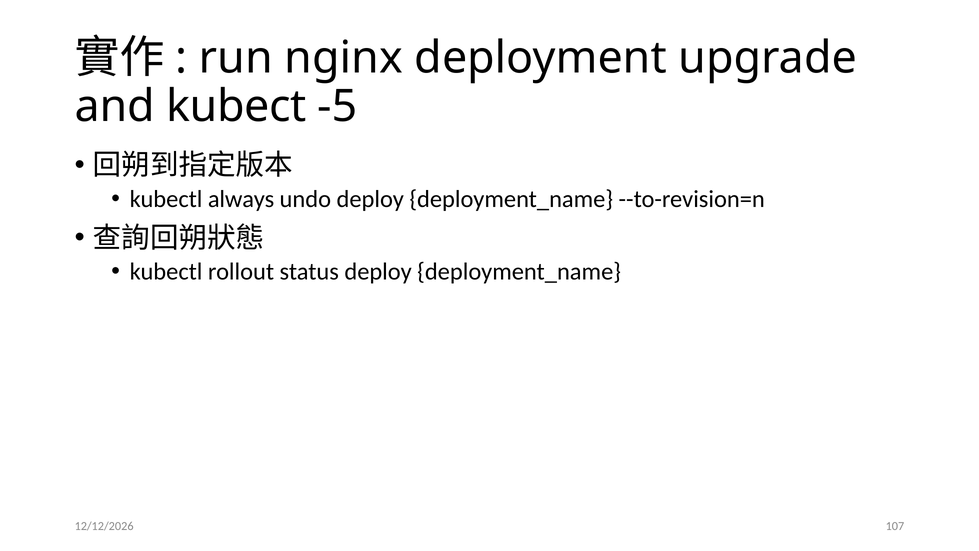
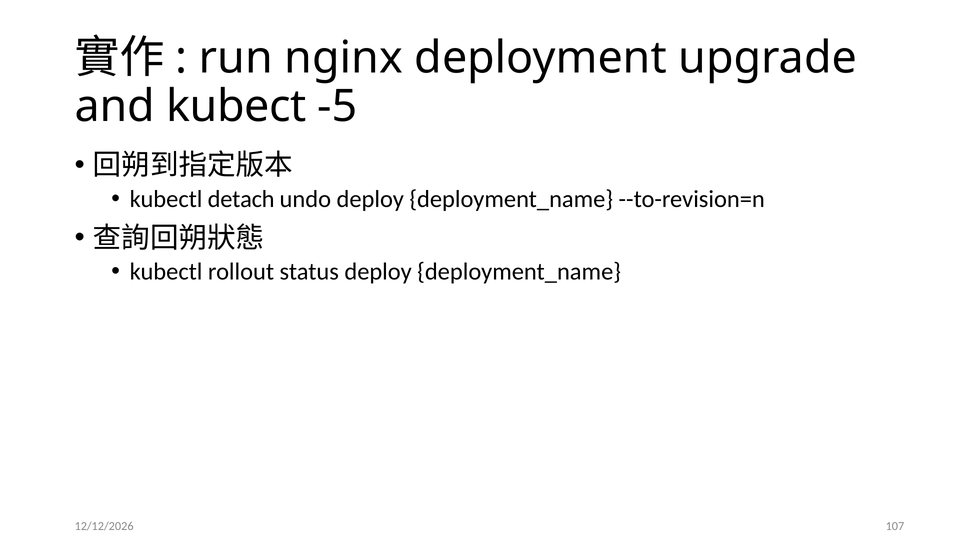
always: always -> detach
